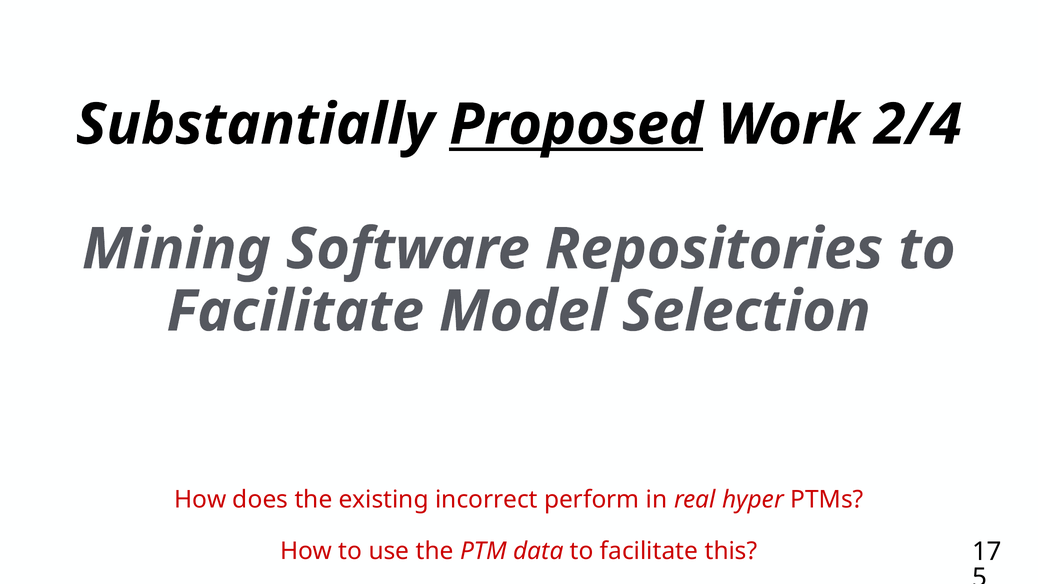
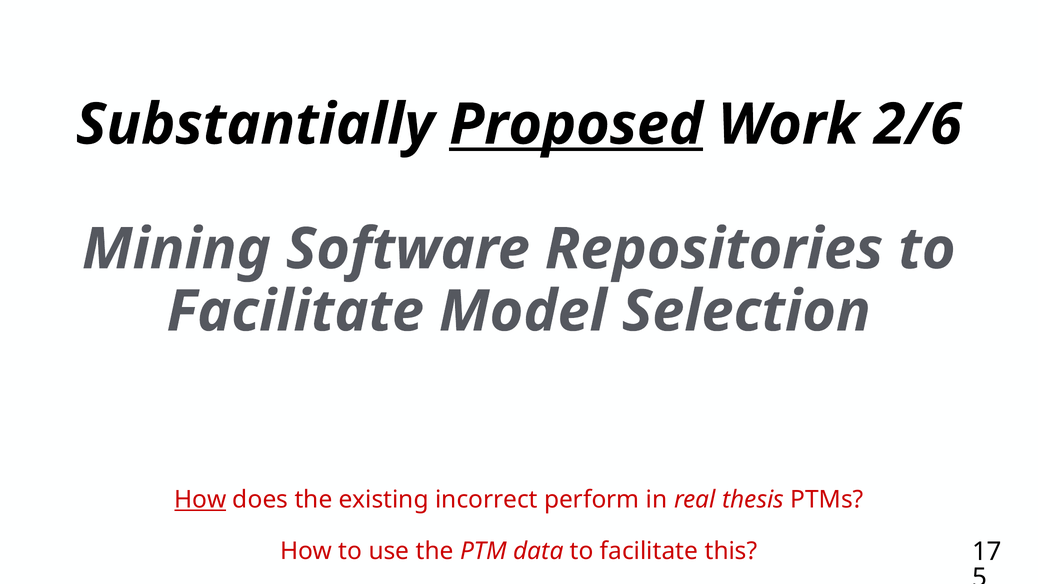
2/4: 2/4 -> 2/6
How at (200, 500) underline: none -> present
hyper: hyper -> thesis
